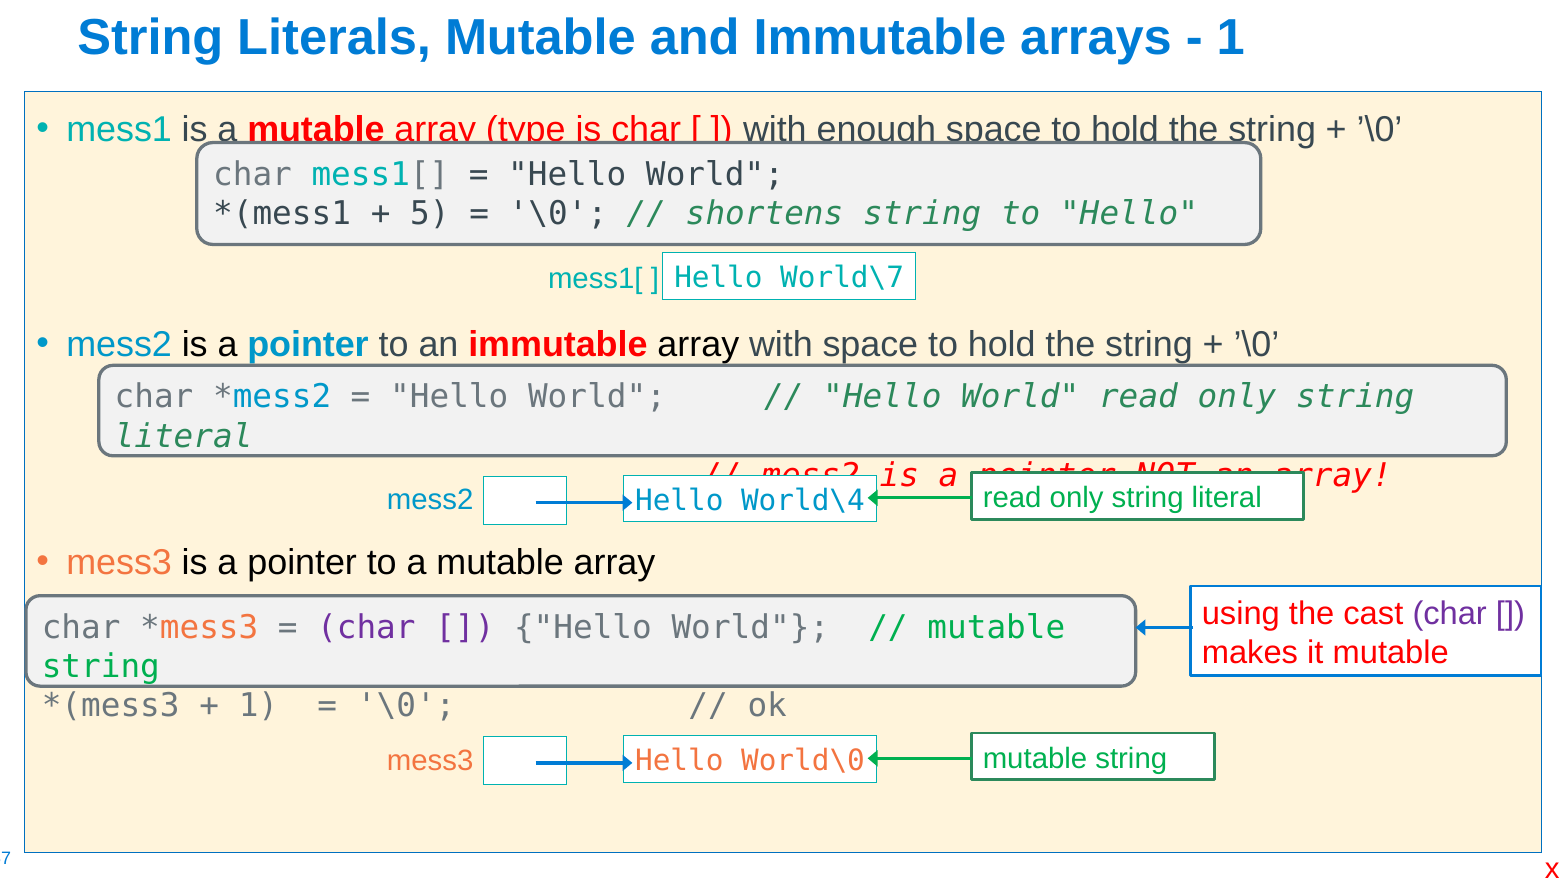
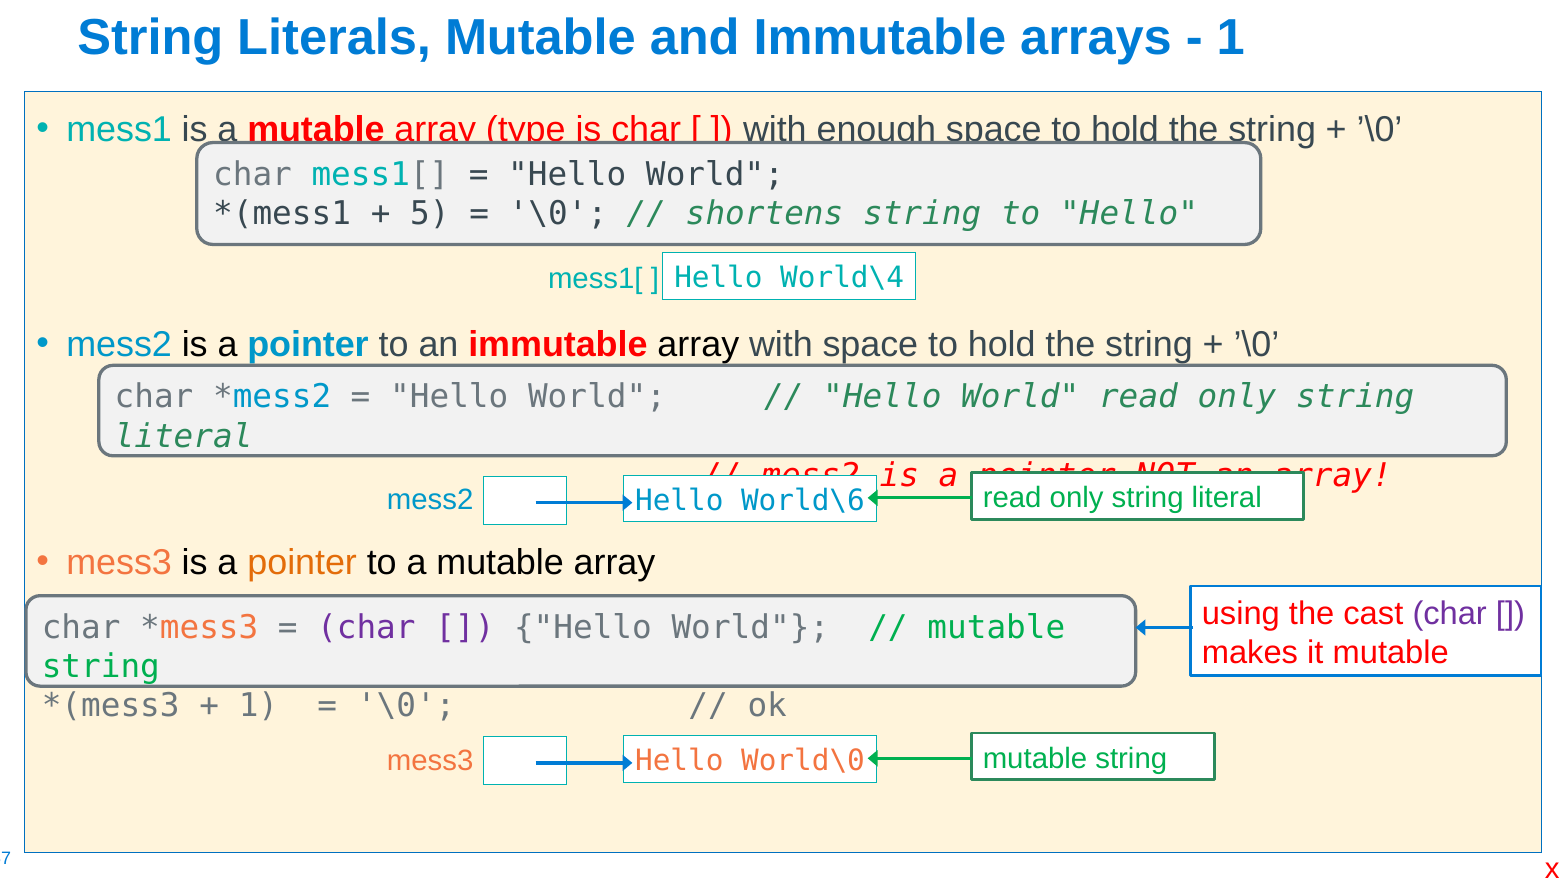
World\7: World\7 -> World\4
World\4: World\4 -> World\6
pointer at (302, 563) colour: black -> orange
